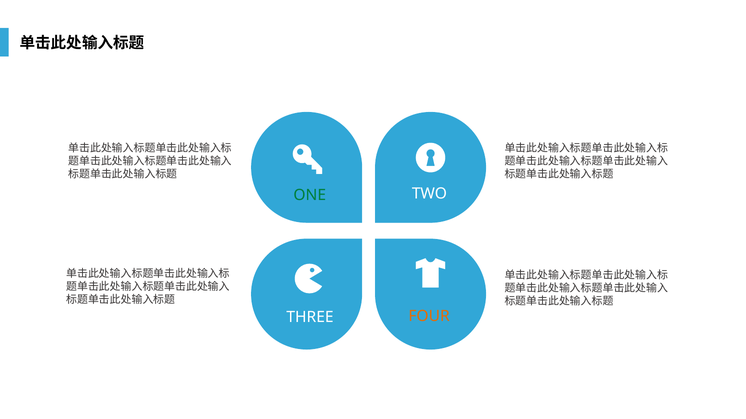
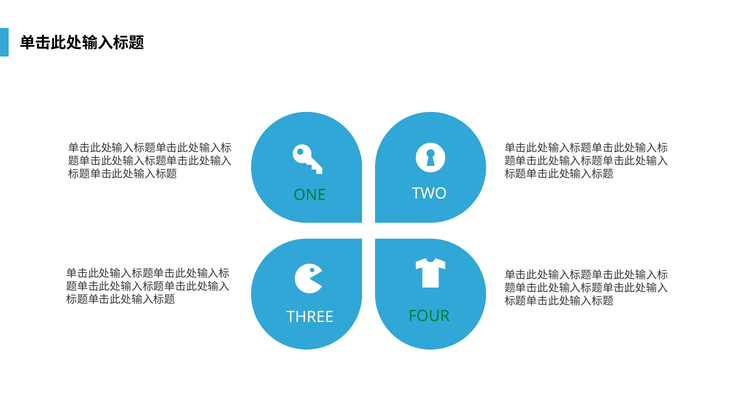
FOUR colour: orange -> green
